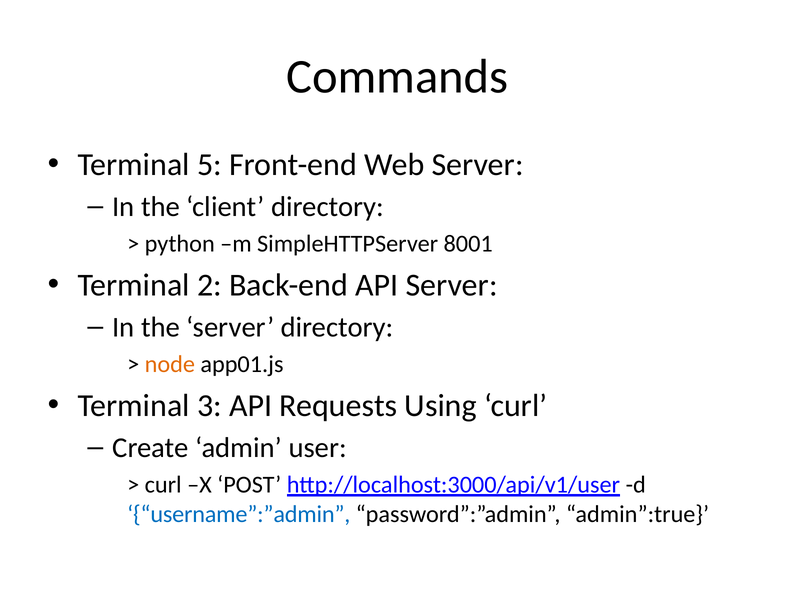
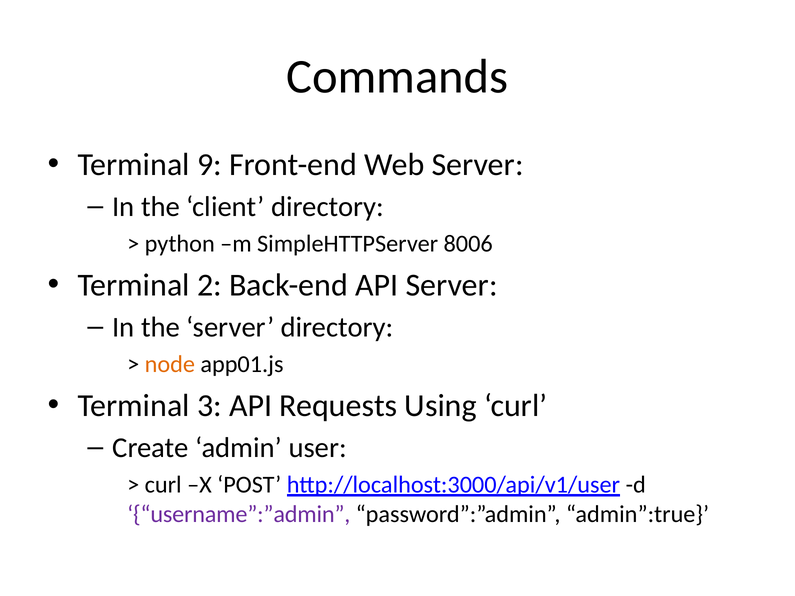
5: 5 -> 9
8001: 8001 -> 8006
username”:”admin colour: blue -> purple
